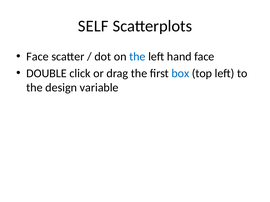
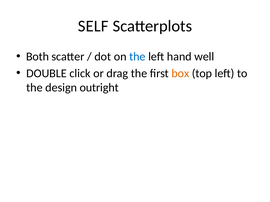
Face at (38, 57): Face -> Both
hand face: face -> well
box colour: blue -> orange
variable: variable -> outright
